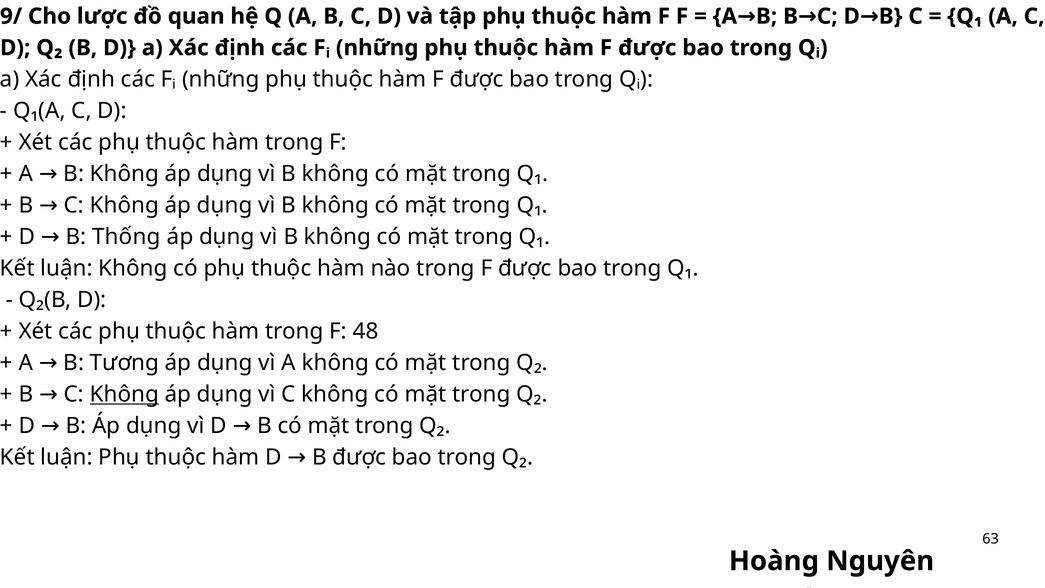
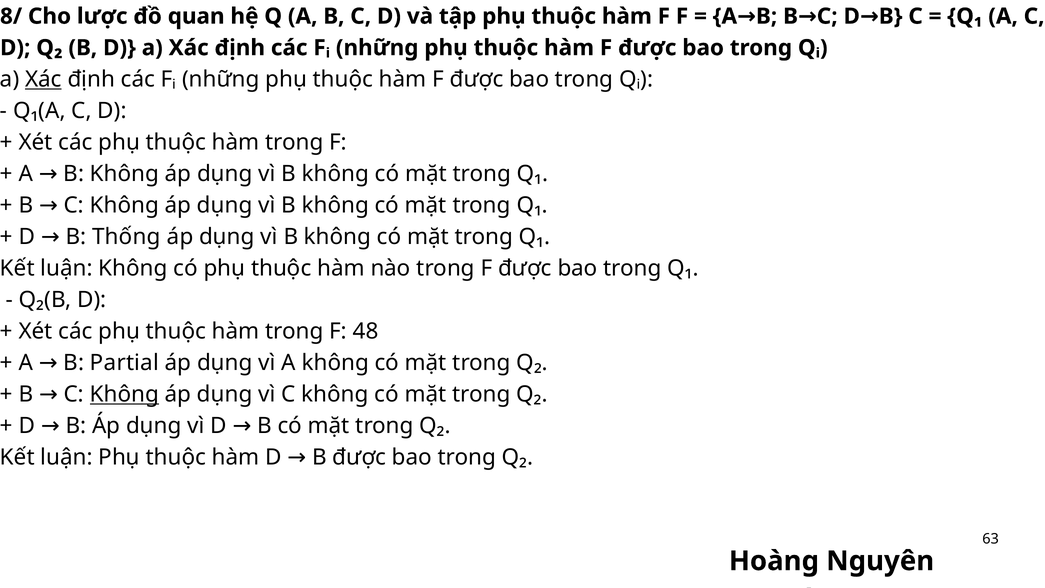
9/: 9/ -> 8/
Xác at (43, 79) underline: none -> present
Tương: Tương -> Partial
